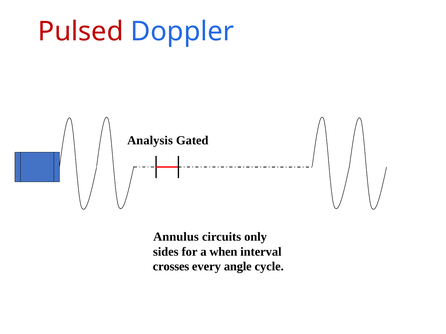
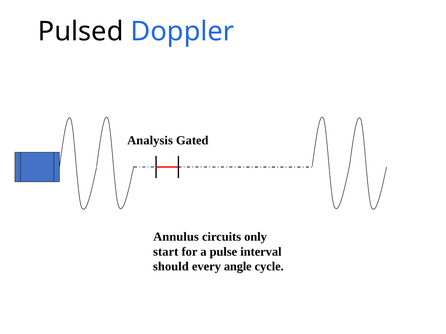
Pulsed colour: red -> black
sides: sides -> start
when: when -> pulse
crosses: crosses -> should
